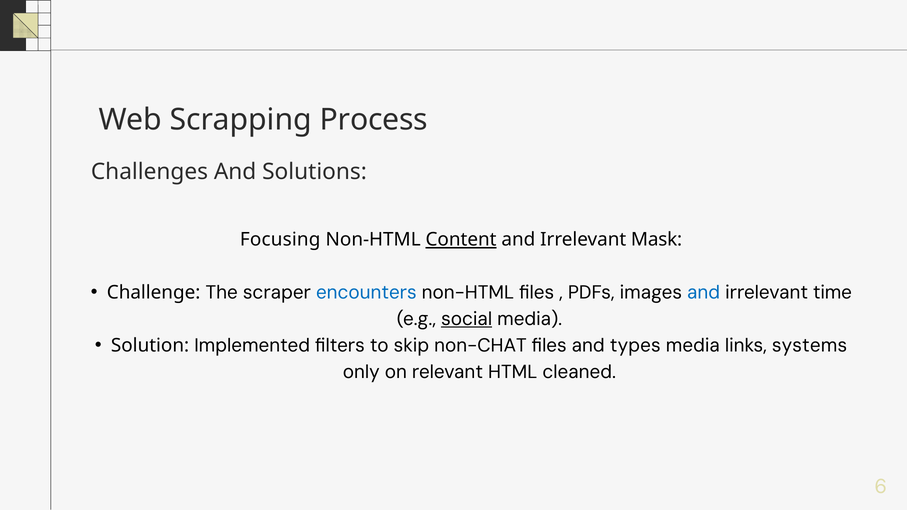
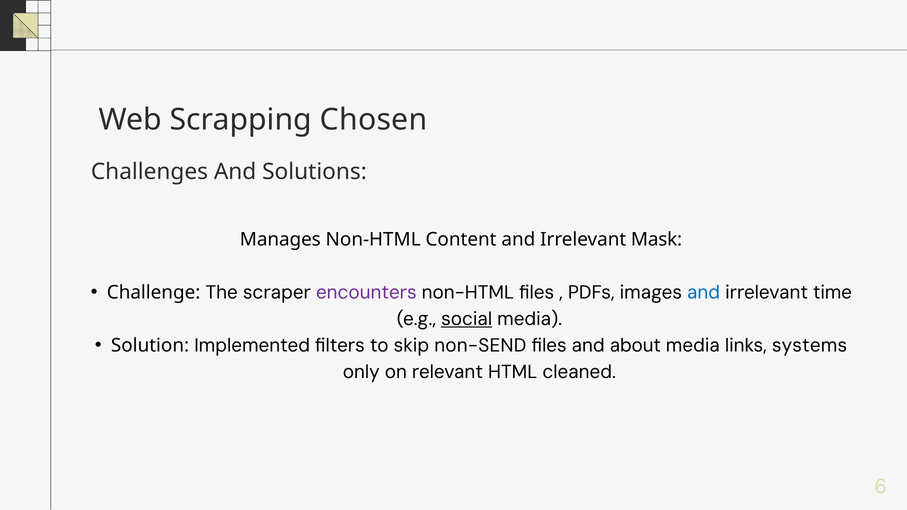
Process: Process -> Chosen
Focusing: Focusing -> Manages
Content underline: present -> none
encounters colour: blue -> purple
non-CHAT: non-CHAT -> non-SEND
types: types -> about
